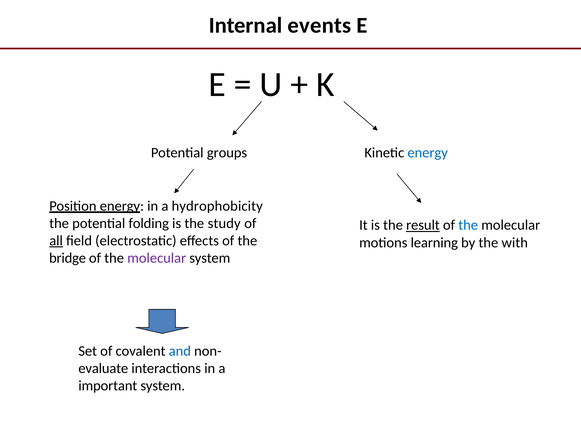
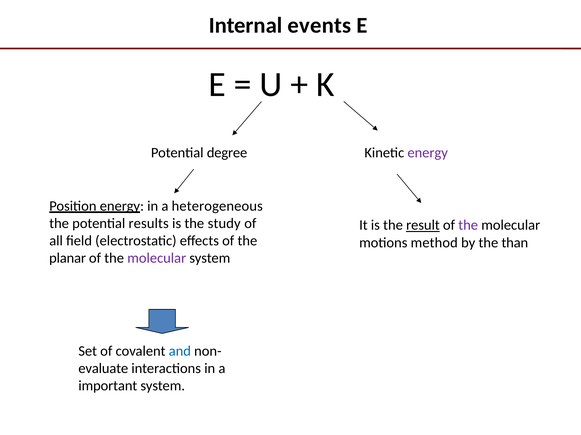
groups: groups -> degree
energy at (428, 153) colour: blue -> purple
hydrophobicity: hydrophobicity -> heterogeneous
folding: folding -> results
the at (468, 226) colour: blue -> purple
all underline: present -> none
learning: learning -> method
with: with -> than
bridge: bridge -> planar
